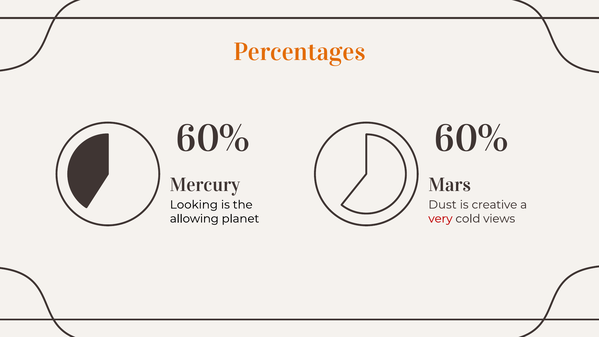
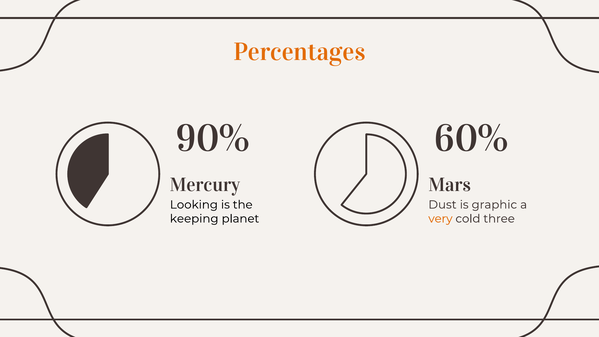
60% at (212, 138): 60% -> 90%
creative: creative -> graphic
allowing: allowing -> keeping
very colour: red -> orange
views: views -> three
